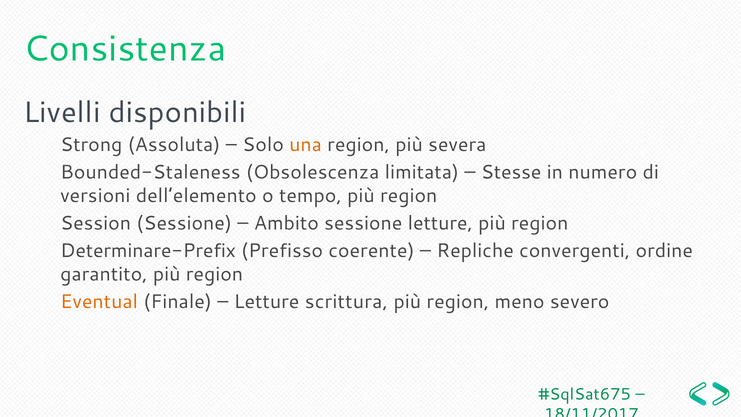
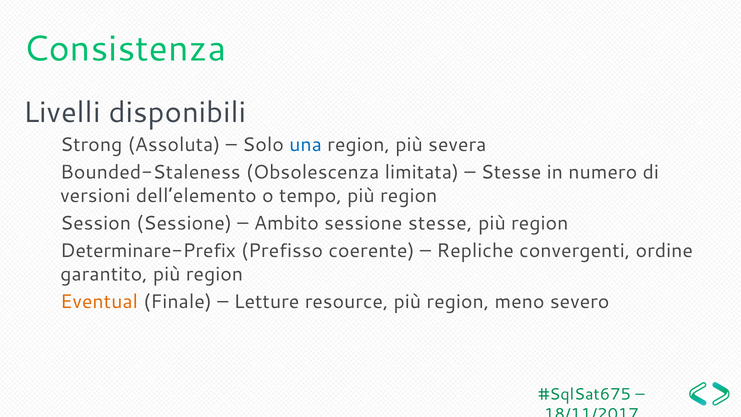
una colour: orange -> blue
sessione letture: letture -> stesse
scrittura: scrittura -> resource
